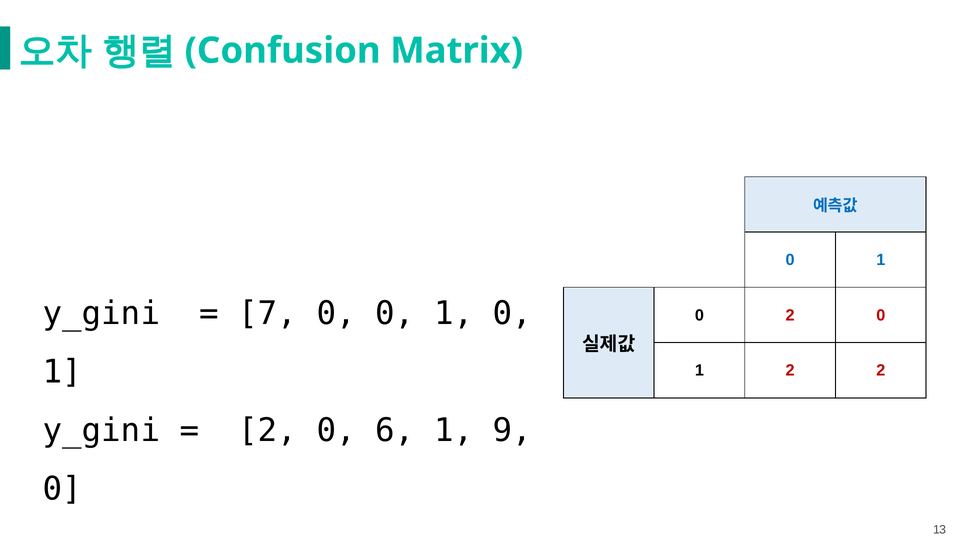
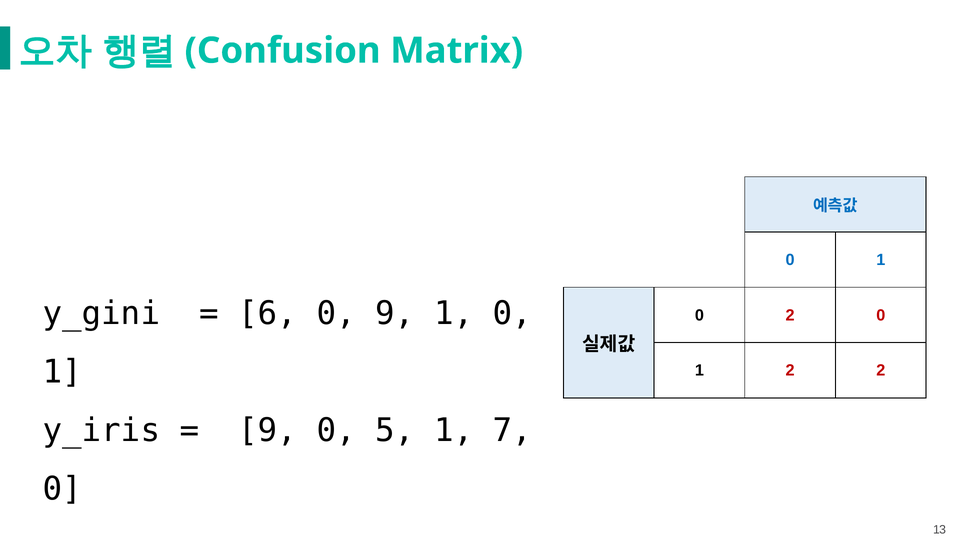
7: 7 -> 6
0 0: 0 -> 9
y_gini at (101, 431): y_gini -> y_iris
2 at (268, 431): 2 -> 9
6: 6 -> 5
9: 9 -> 7
